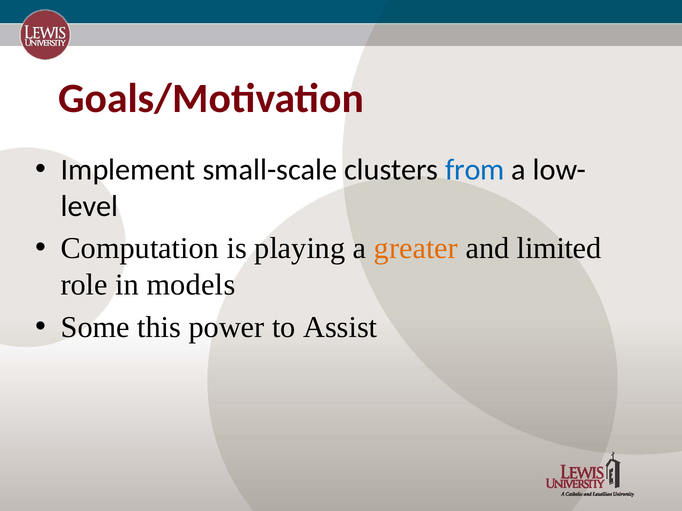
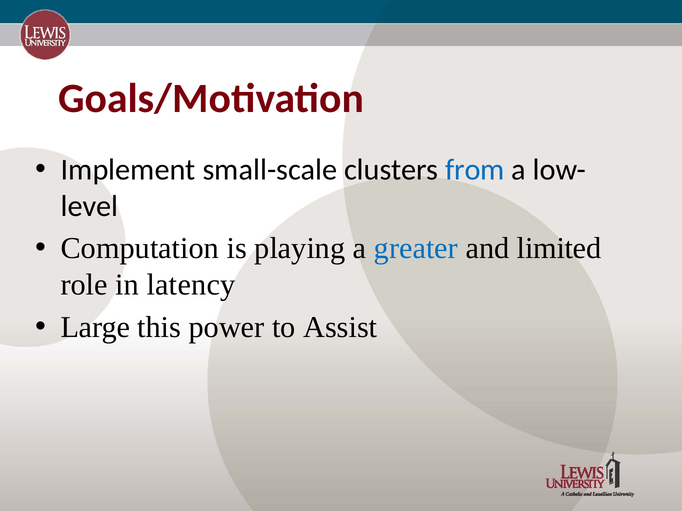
greater colour: orange -> blue
models: models -> latency
Some: Some -> Large
